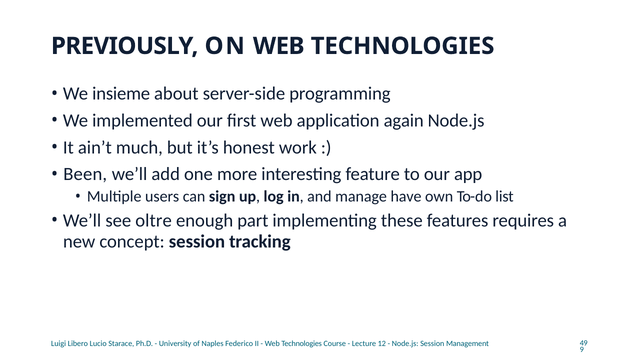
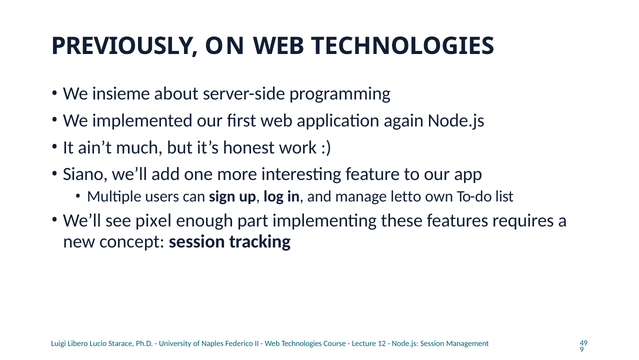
Been: Been -> Siano
have: have -> letto
oltre: oltre -> pixel
